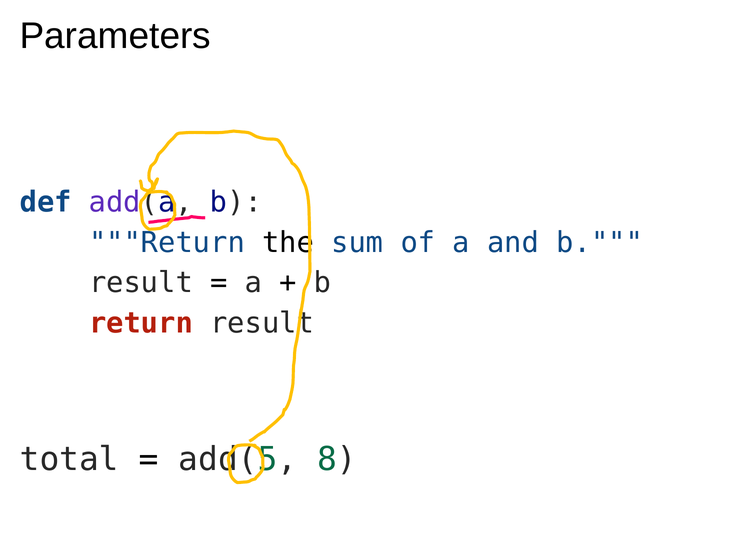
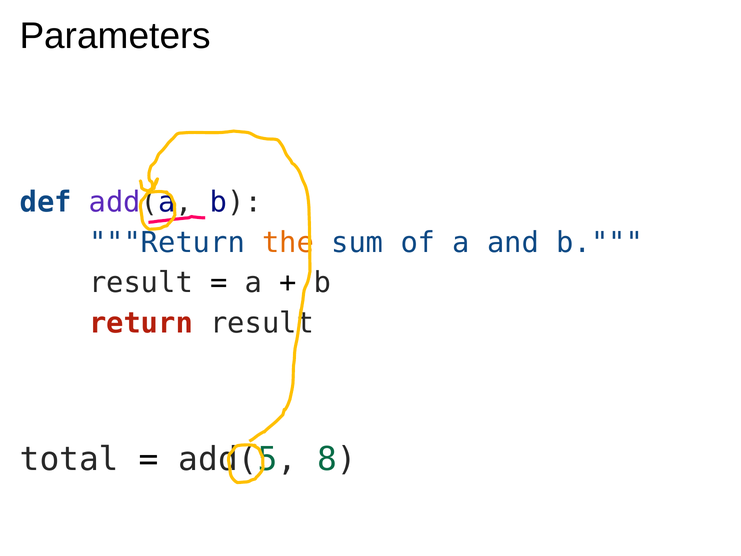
the colour: black -> orange
